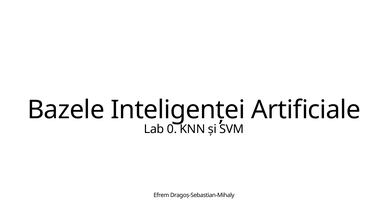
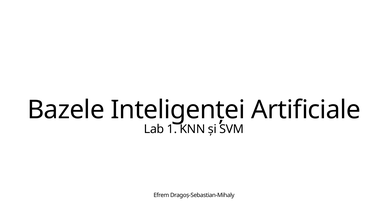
0: 0 -> 1
